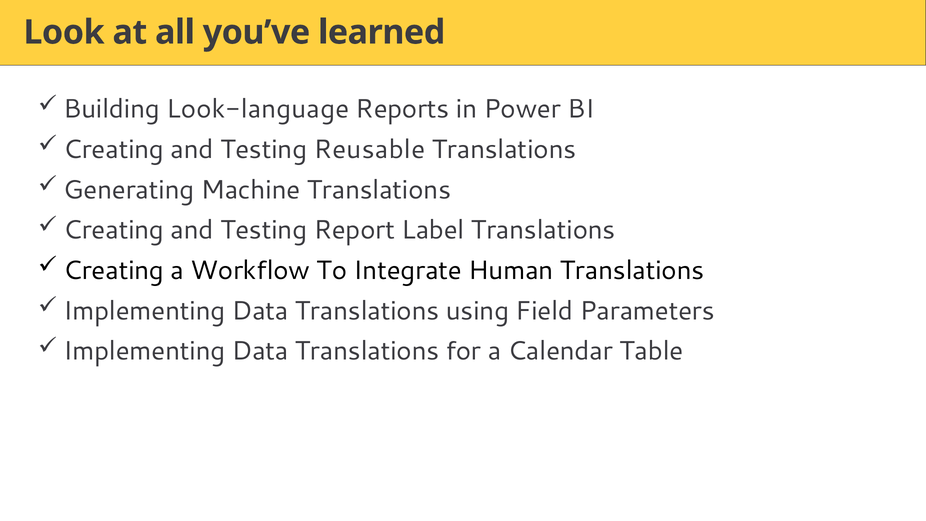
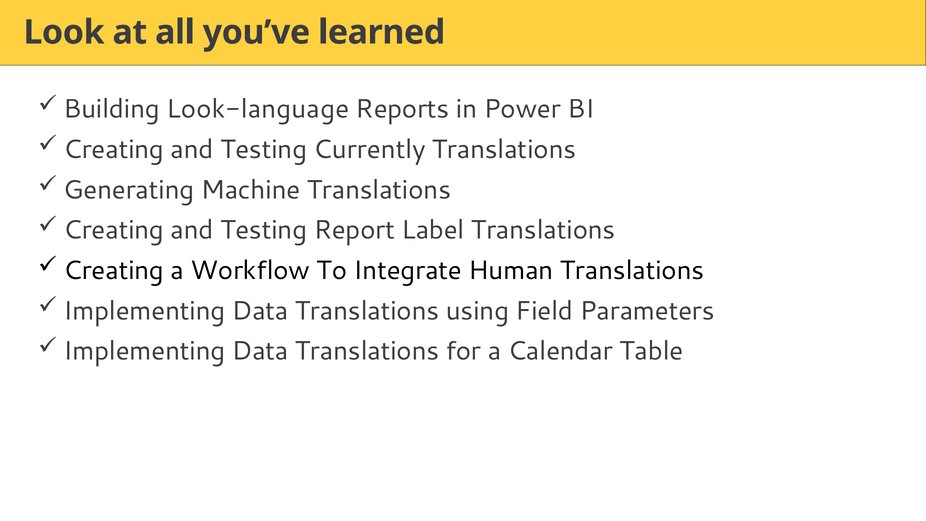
Reusable: Reusable -> Currently
